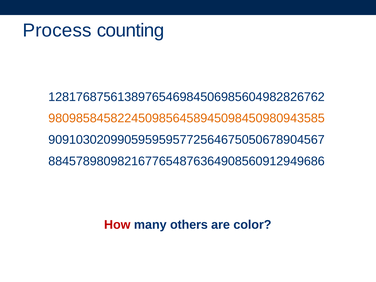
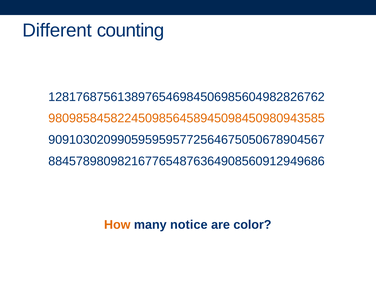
Process: Process -> Different
How colour: red -> orange
others: others -> notice
